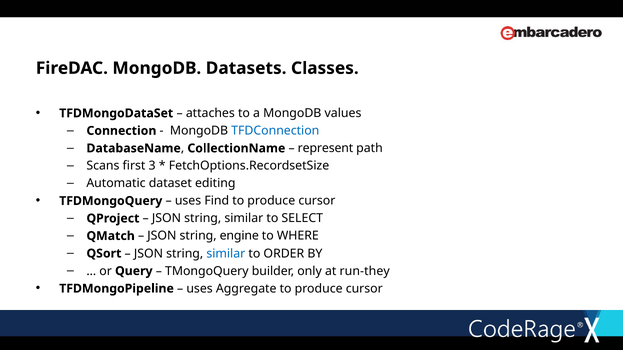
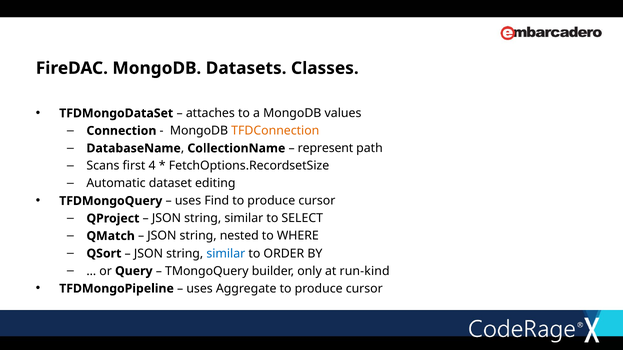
TFDConnection colour: blue -> orange
3: 3 -> 4
engine: engine -> nested
run-they: run-they -> run-kind
